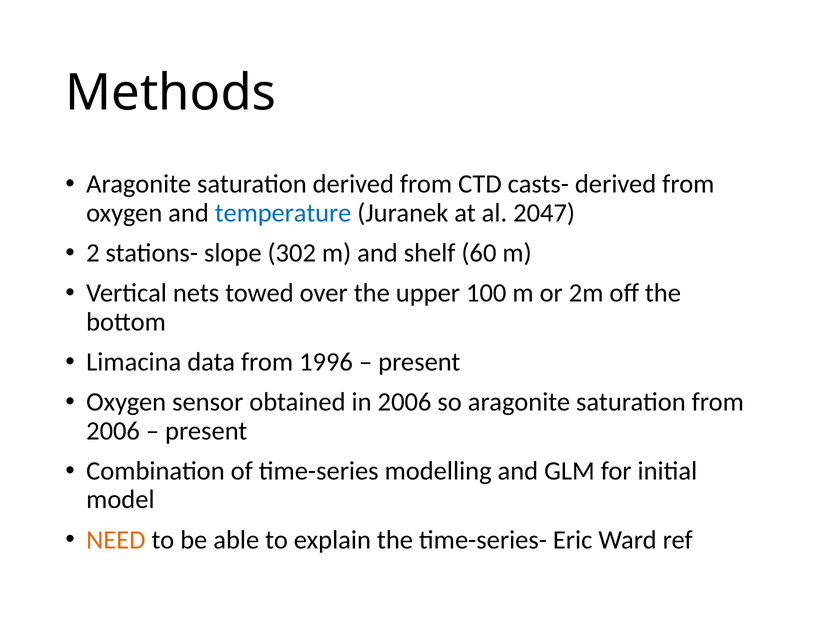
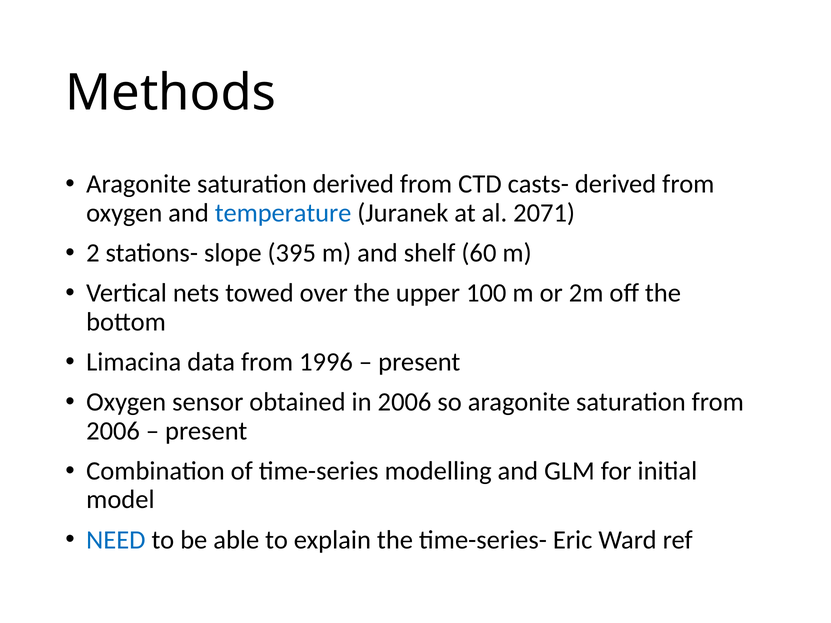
2047: 2047 -> 2071
302: 302 -> 395
NEED colour: orange -> blue
